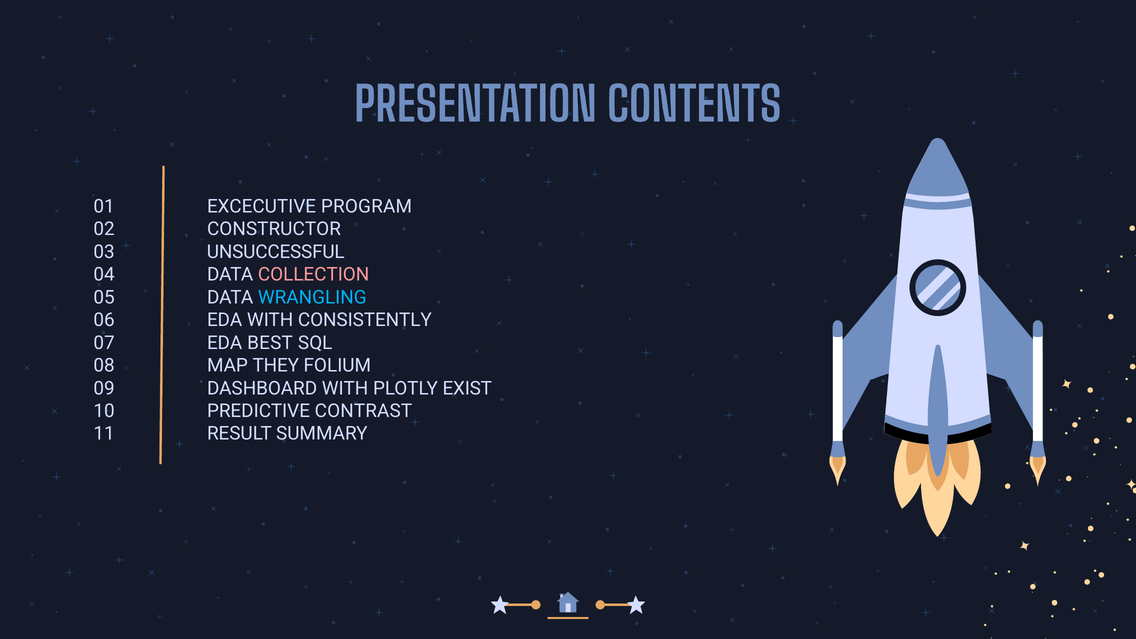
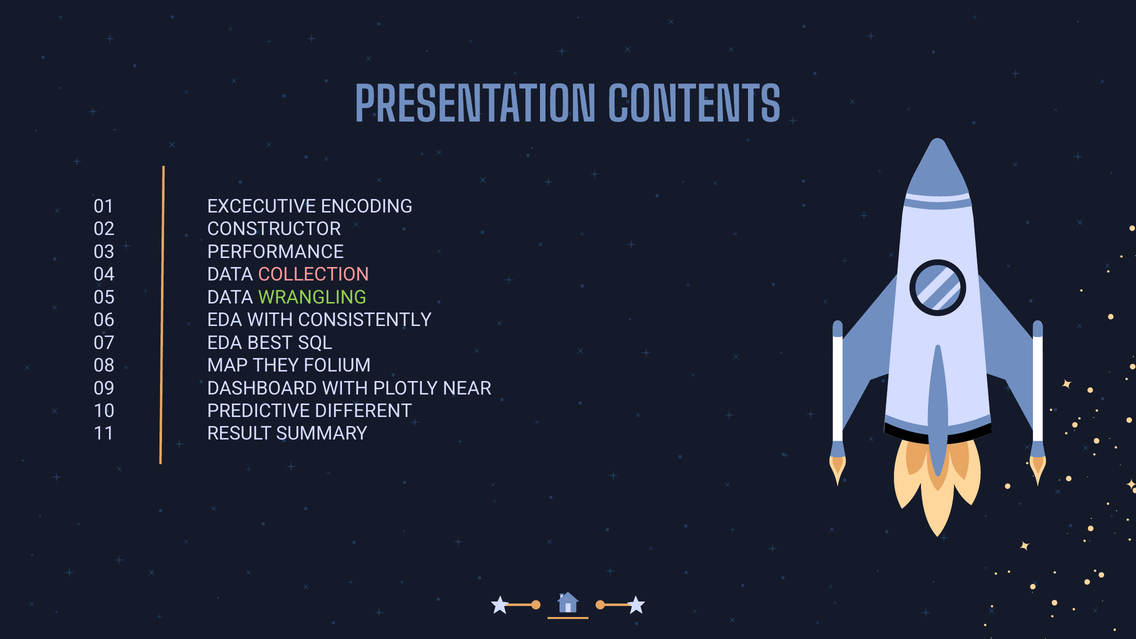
PROGRAM: PROGRAM -> ENCODING
UNSUCCESSFUL: UNSUCCESSFUL -> PERFORMANCE
WRANGLING colour: light blue -> light green
EXIST: EXIST -> NEAR
CONTRAST: CONTRAST -> DIFFERENT
